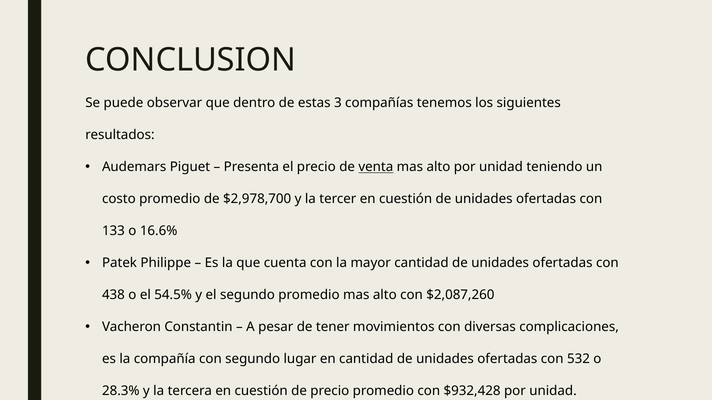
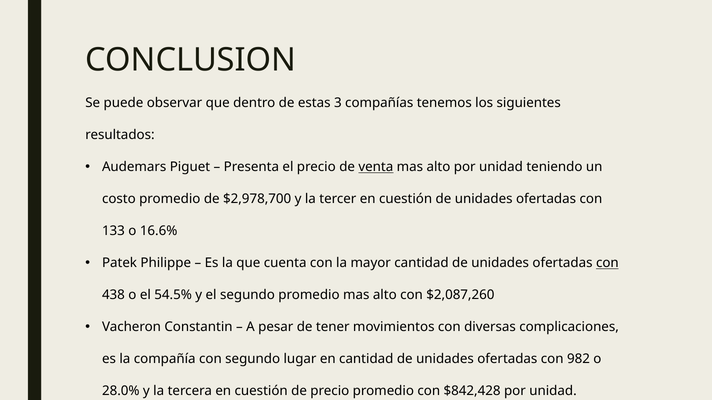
con at (607, 263) underline: none -> present
532: 532 -> 982
28.3%: 28.3% -> 28.0%
$932,428: $932,428 -> $842,428
